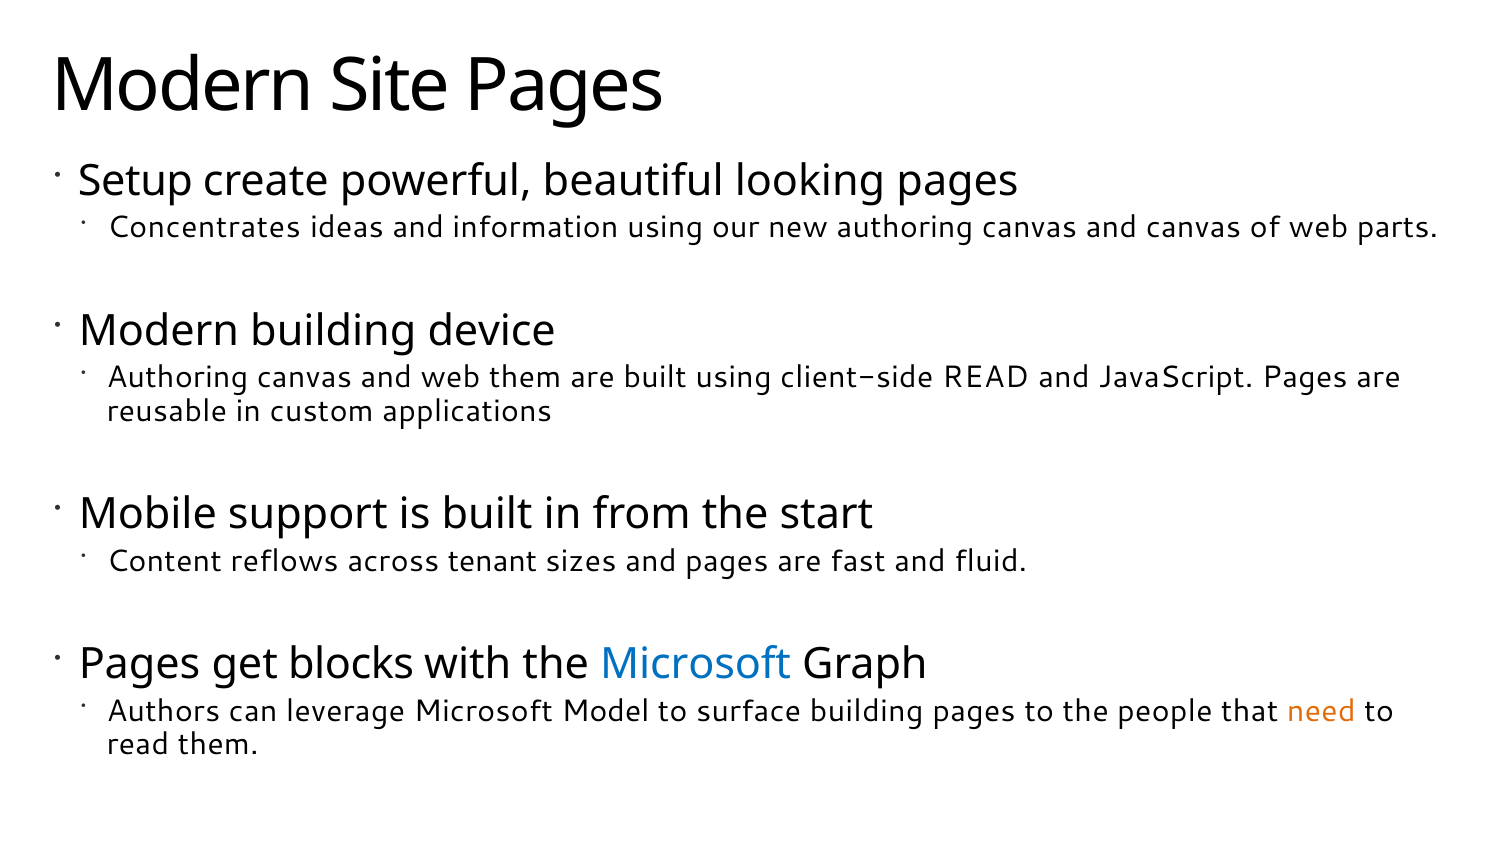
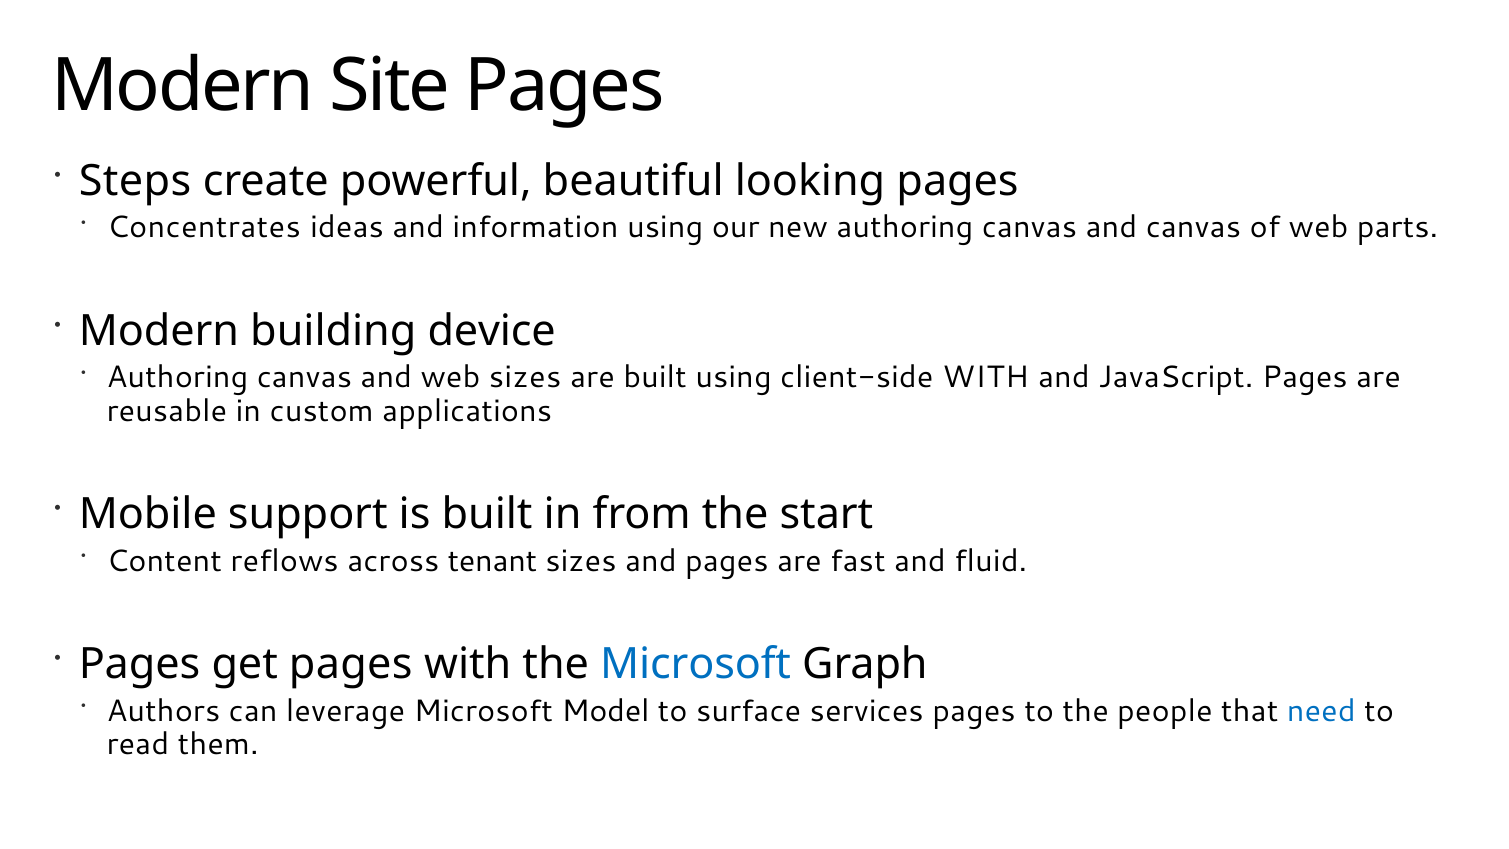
Setup: Setup -> Steps
web them: them -> sizes
client-side READ: READ -> WITH
get blocks: blocks -> pages
surface building: building -> services
need colour: orange -> blue
